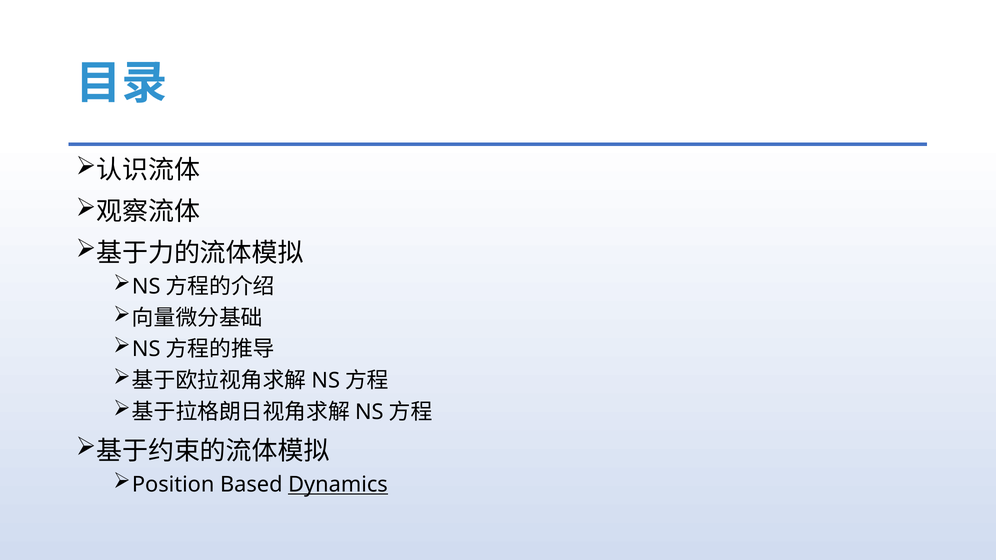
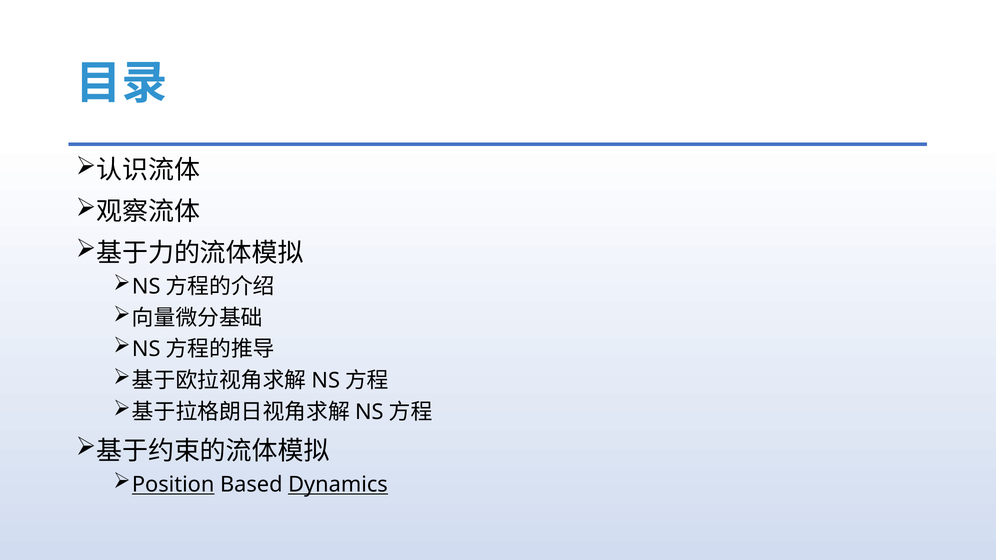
Position underline: none -> present
